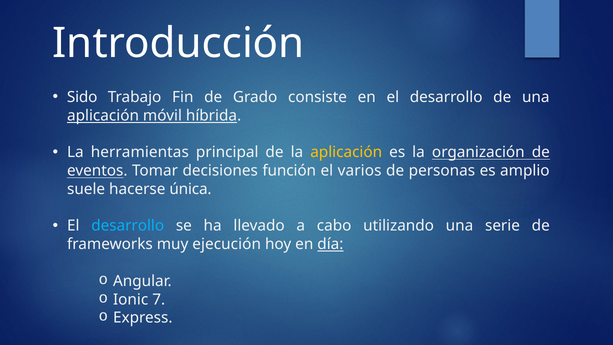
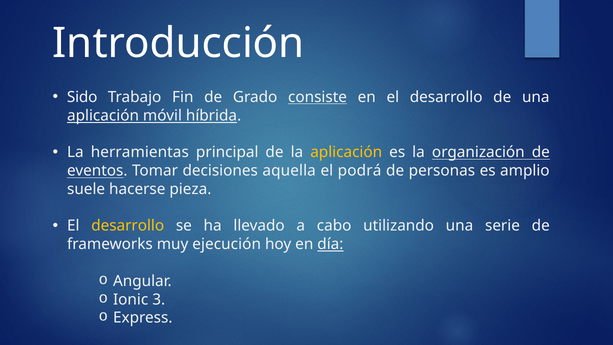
consiste underline: none -> present
función: función -> aquella
varios: varios -> podrá
única: única -> pieza
desarrollo at (128, 226) colour: light blue -> yellow
7: 7 -> 3
